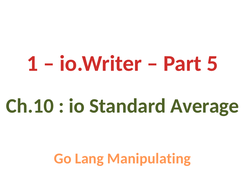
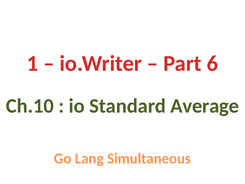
5: 5 -> 6
Manipulating: Manipulating -> Simultaneous
